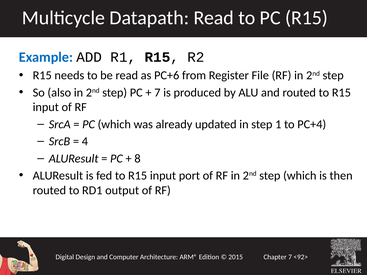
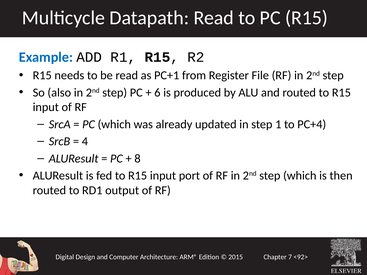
PC+6: PC+6 -> PC+1
7 at (157, 93): 7 -> 6
